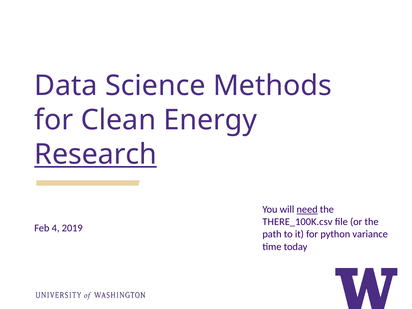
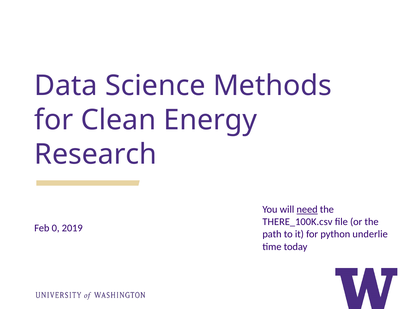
Research underline: present -> none
4: 4 -> 0
variance: variance -> underlie
